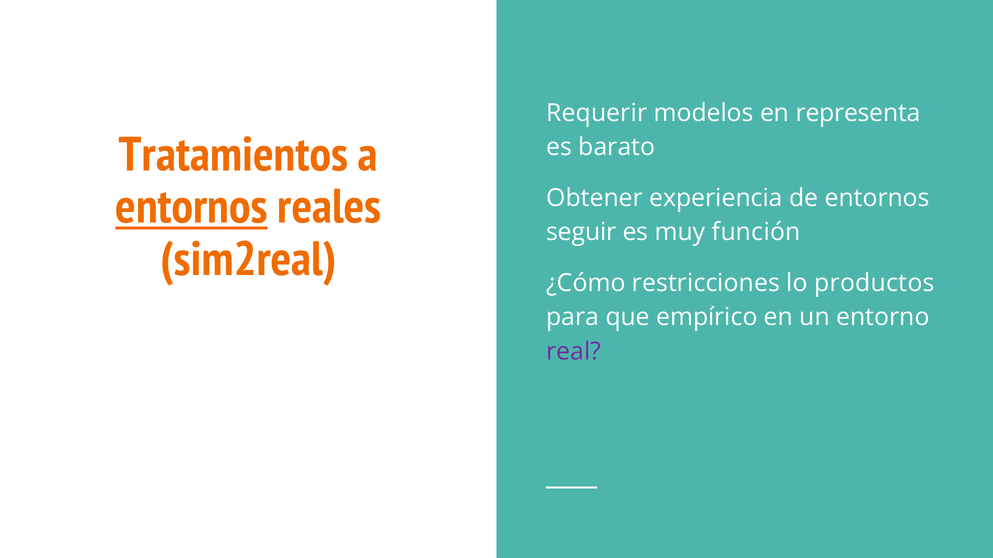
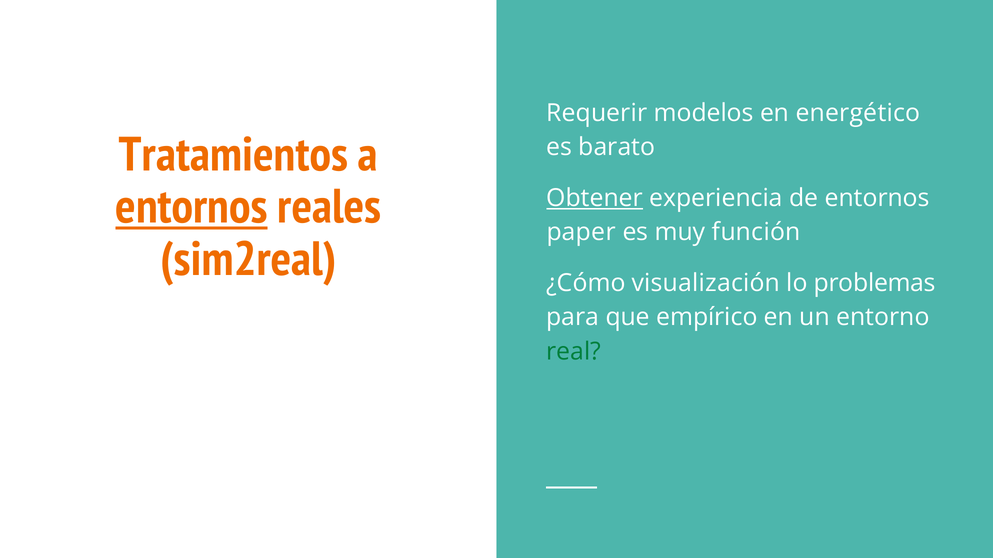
representa: representa -> energético
Obtener underline: none -> present
seguir: seguir -> paper
restricciones: restricciones -> visualización
productos: productos -> problemas
real colour: purple -> green
